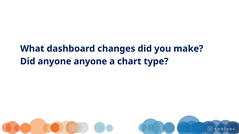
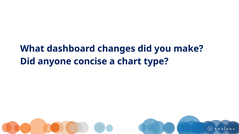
anyone anyone: anyone -> concise
